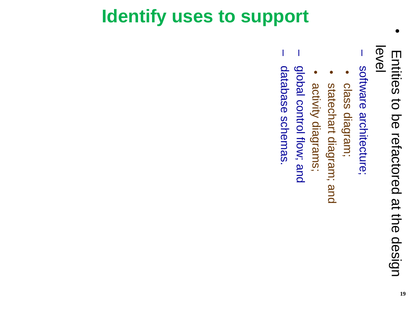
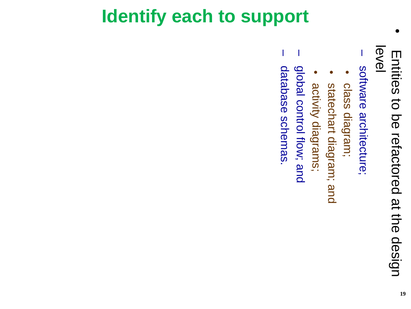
uses: uses -> each
